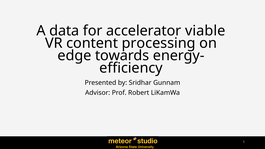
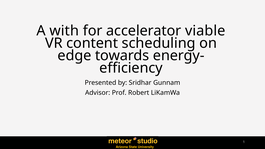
data: data -> with
processing: processing -> scheduling
